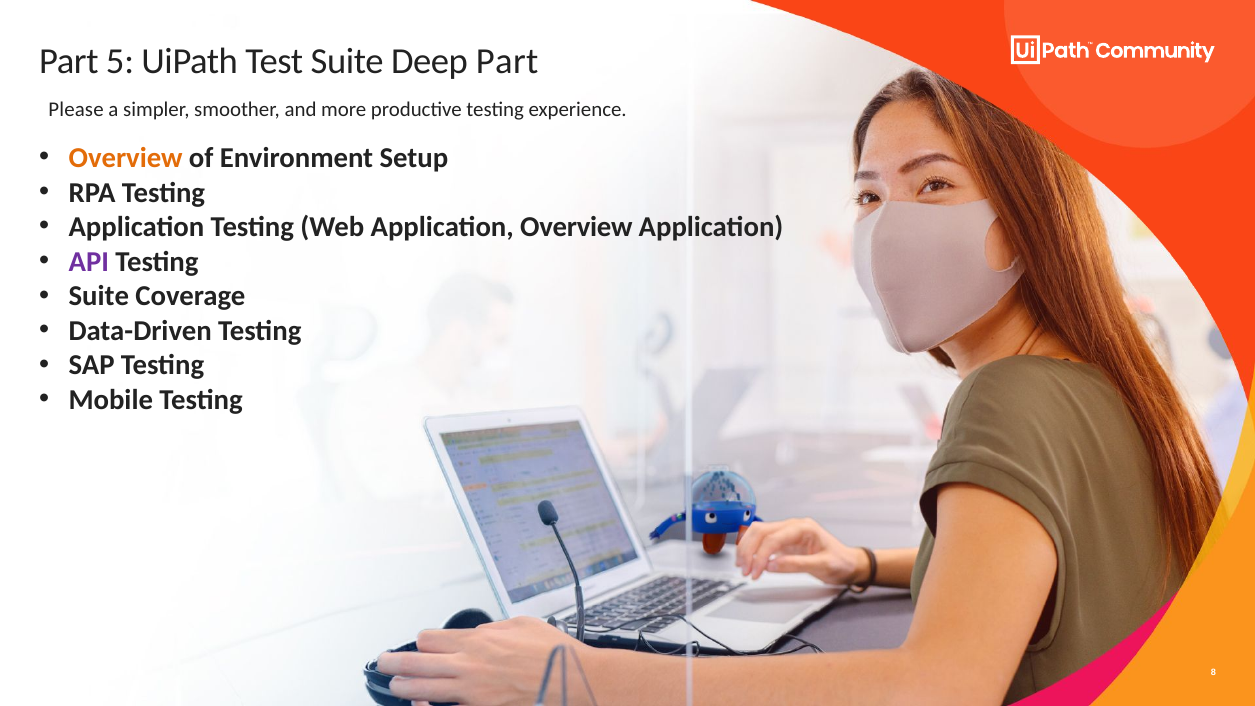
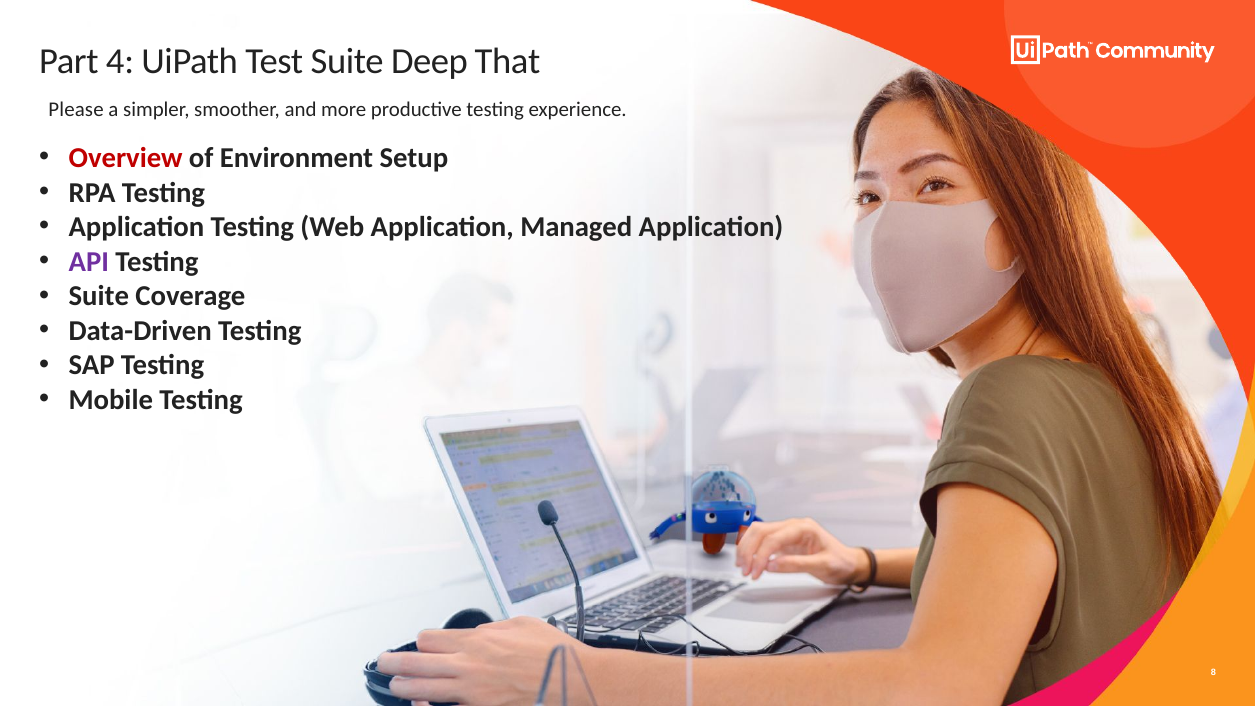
5: 5 -> 4
Deep Part: Part -> That
Overview at (126, 158) colour: orange -> red
Application Overview: Overview -> Managed
